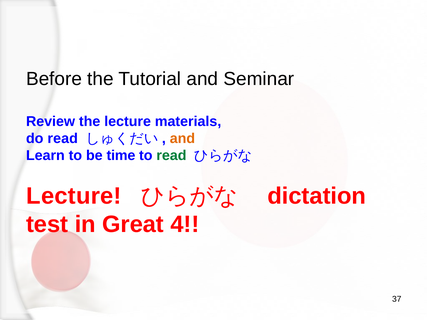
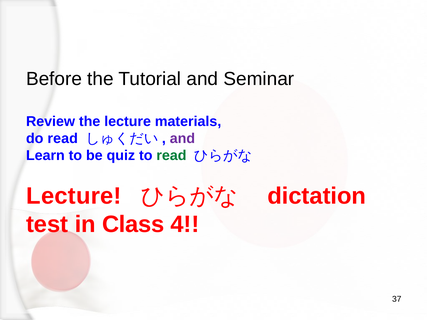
and at (182, 139) colour: orange -> purple
time: time -> quiz
Great: Great -> Class
